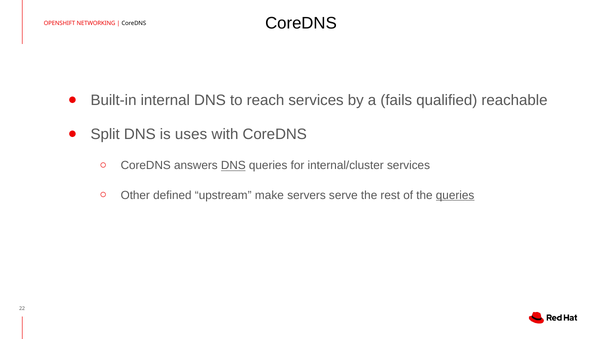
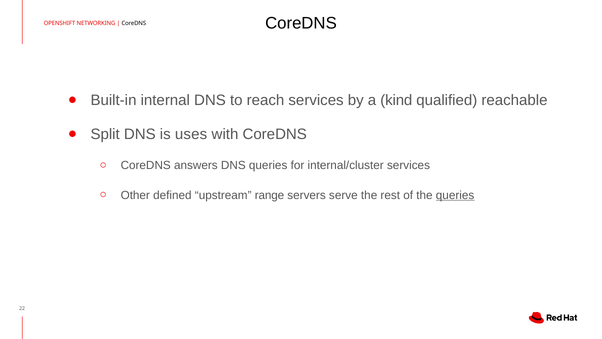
fails: fails -> kind
DNS at (233, 165) underline: present -> none
make: make -> range
